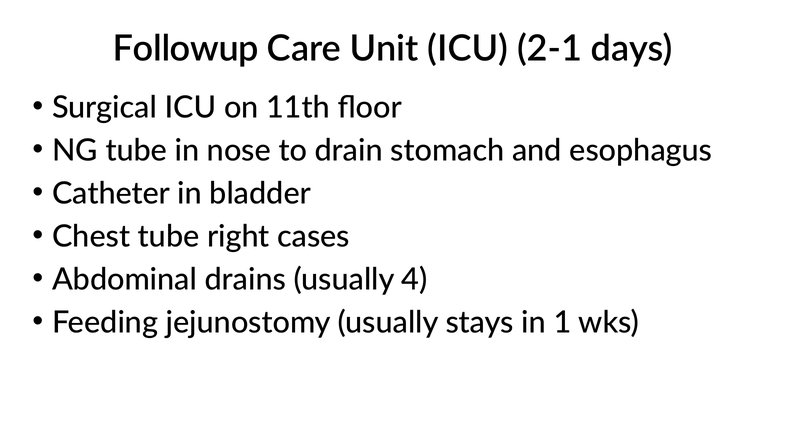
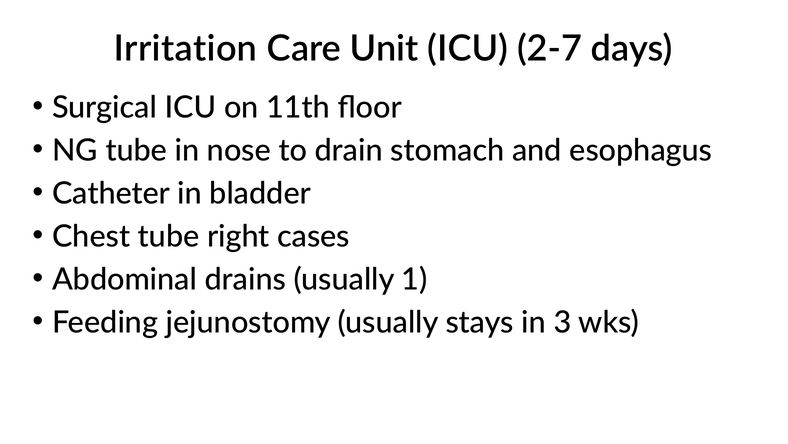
Followup: Followup -> Irritation
2-1: 2-1 -> 2-7
4: 4 -> 1
1: 1 -> 3
